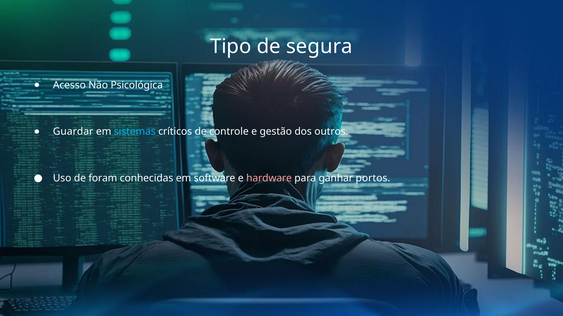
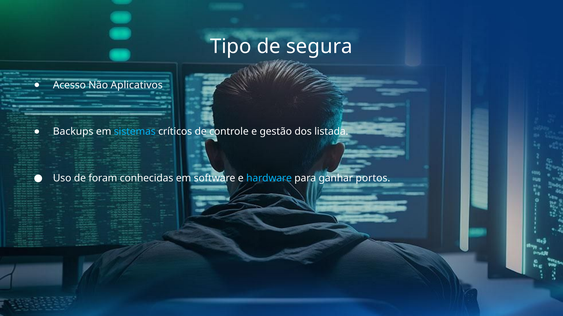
Psicológica: Psicológica -> Aplicativos
Guardar: Guardar -> Backups
outros: outros -> listada
hardware colour: pink -> light blue
